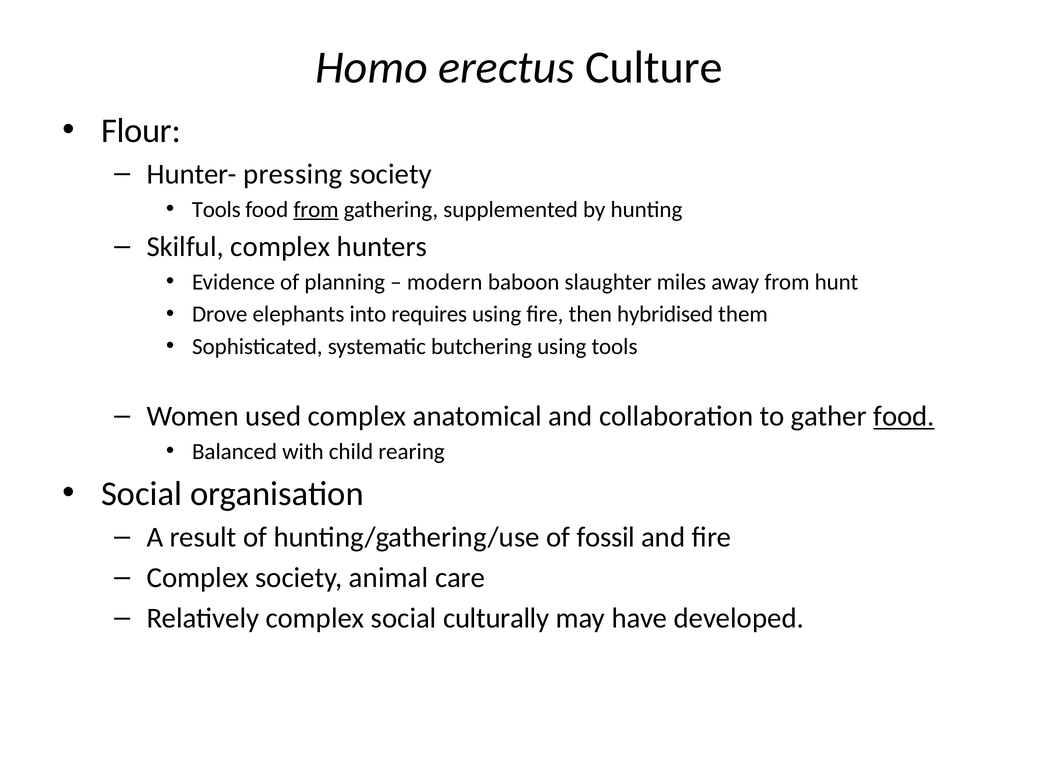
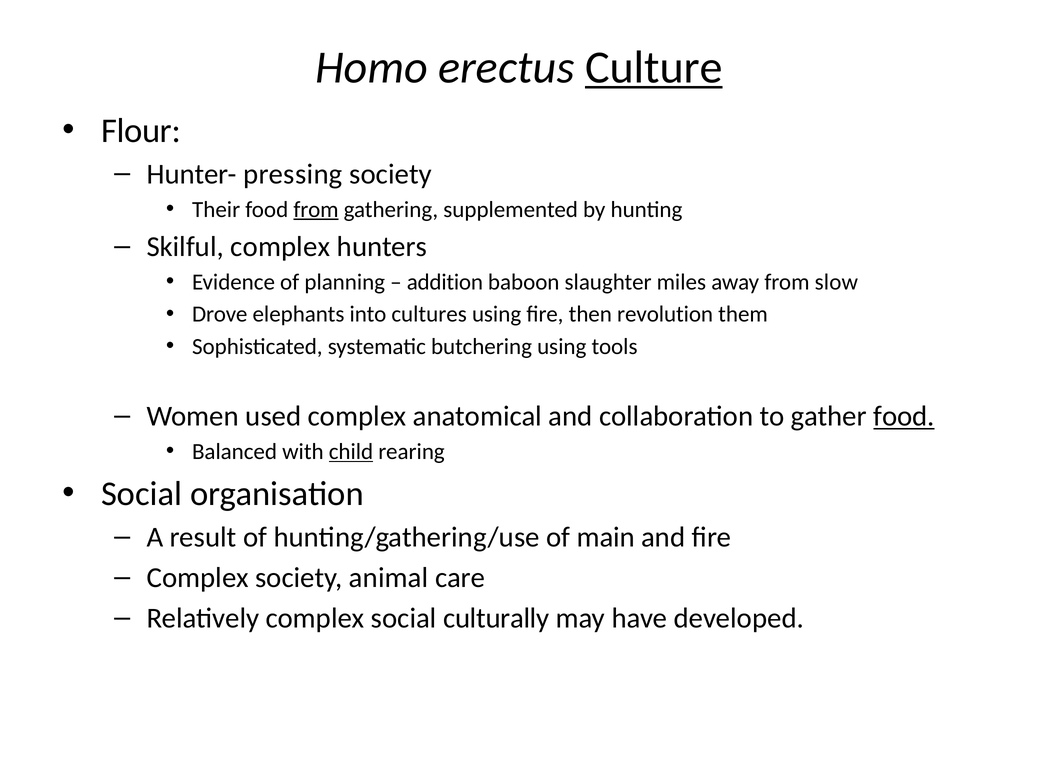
Culture underline: none -> present
Tools at (216, 209): Tools -> Their
modern: modern -> addition
hunt: hunt -> slow
requires: requires -> cultures
hybridised: hybridised -> revolution
child underline: none -> present
fossil: fossil -> main
